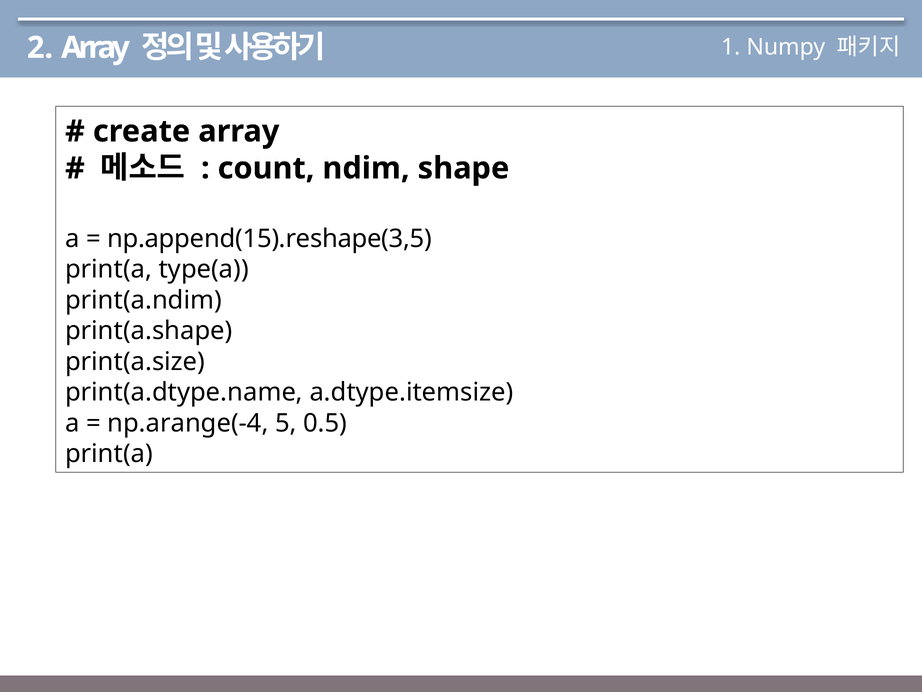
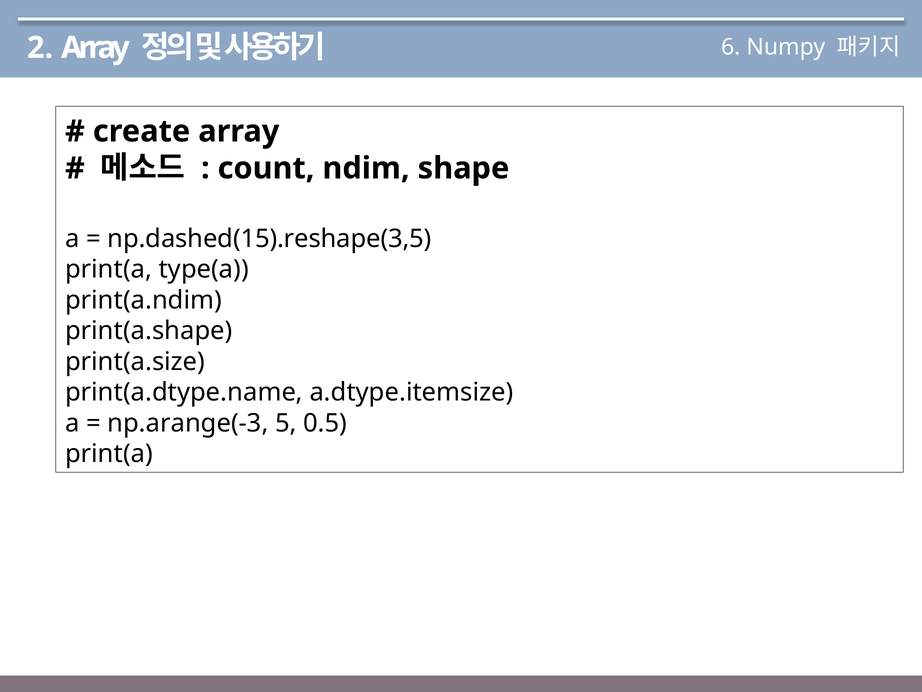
1: 1 -> 6
np.append(15).reshape(3,5: np.append(15).reshape(3,5 -> np.dashed(15).reshape(3,5
np.arange(-4: np.arange(-4 -> np.arange(-3
